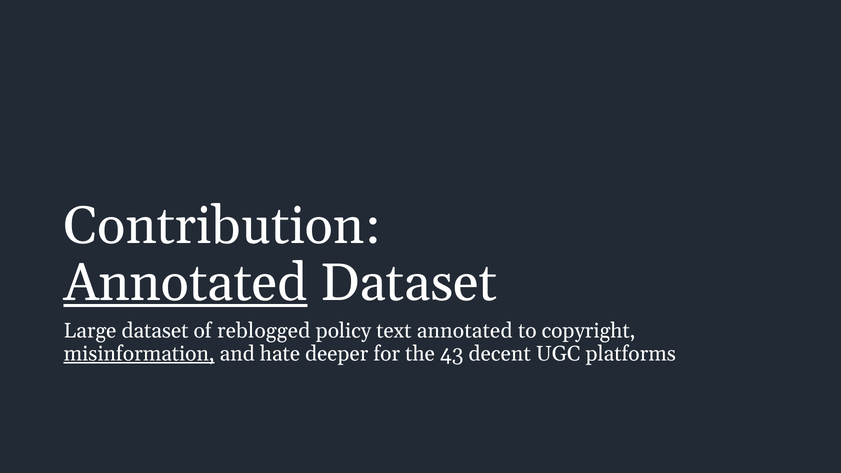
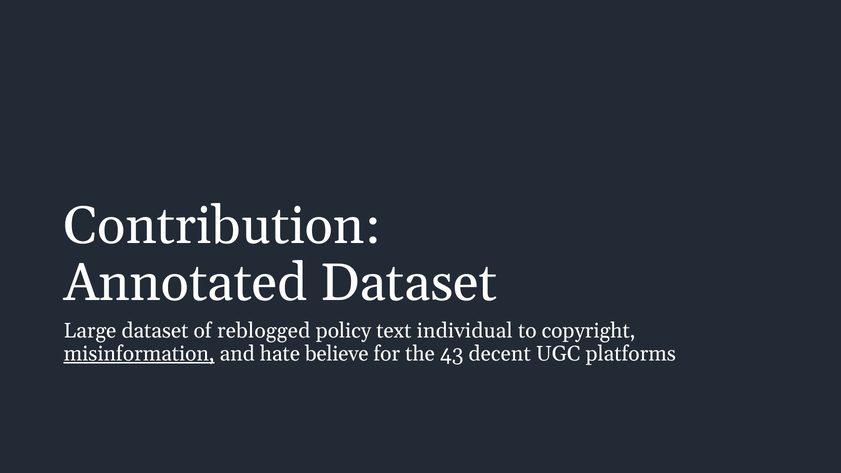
Annotated at (186, 283) underline: present -> none
text annotated: annotated -> individual
deeper: deeper -> believe
